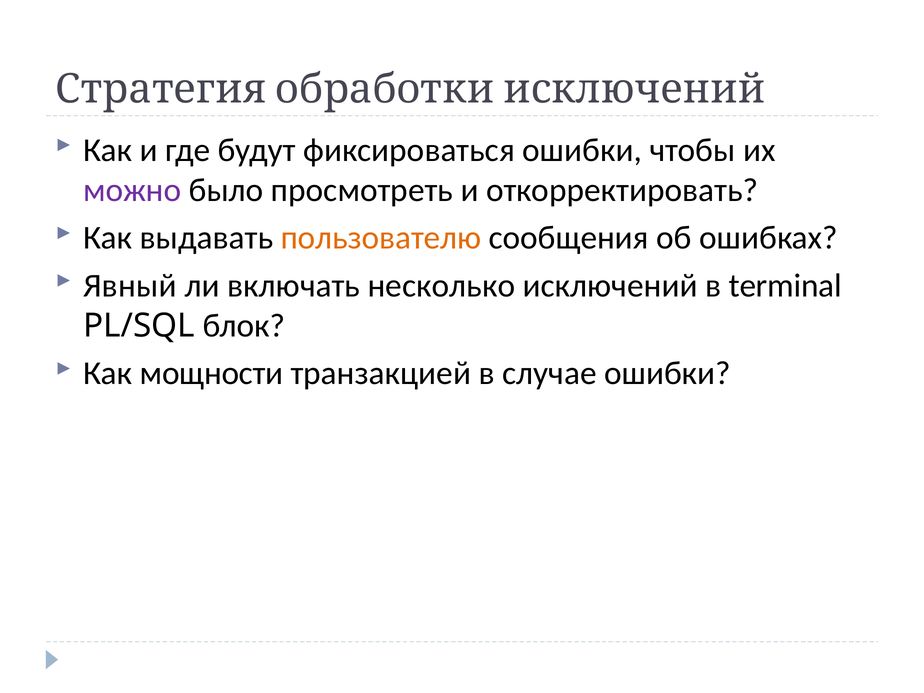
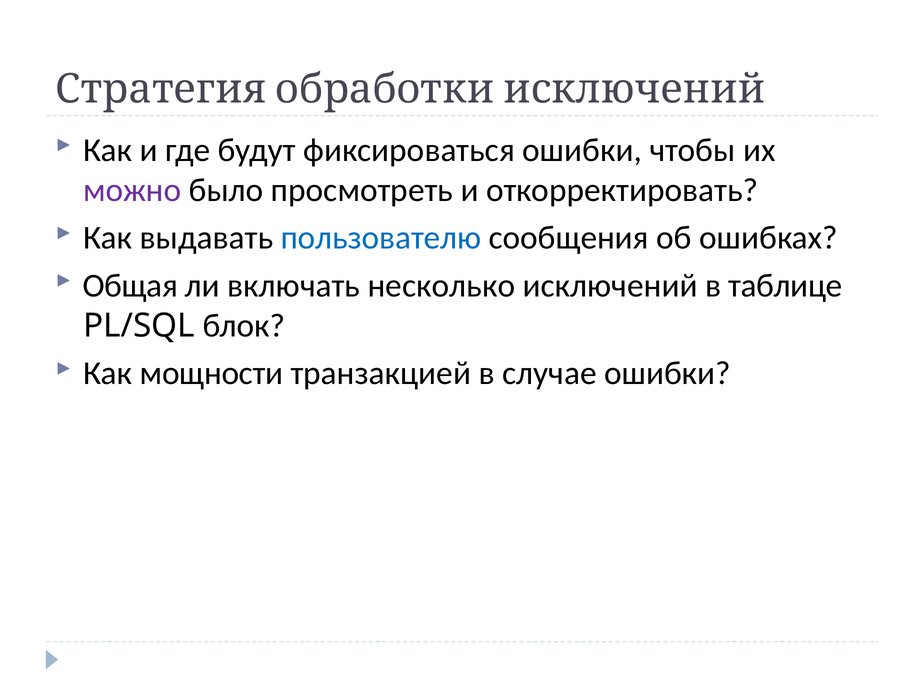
пользователю colour: orange -> blue
Явный: Явный -> Общая
terminal: terminal -> таблице
